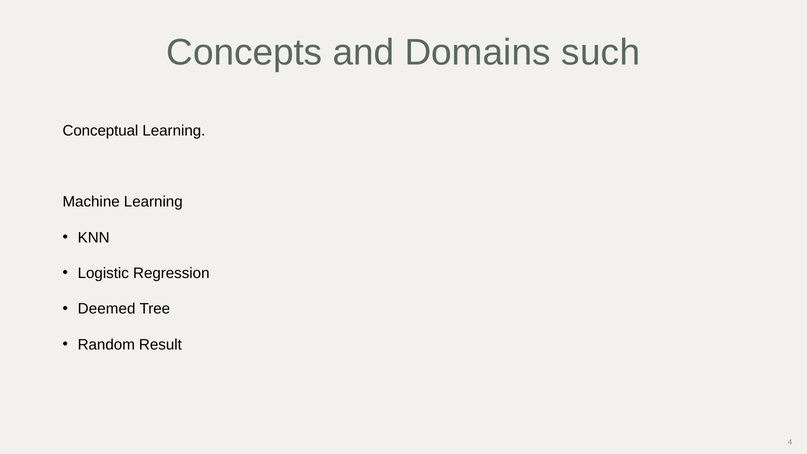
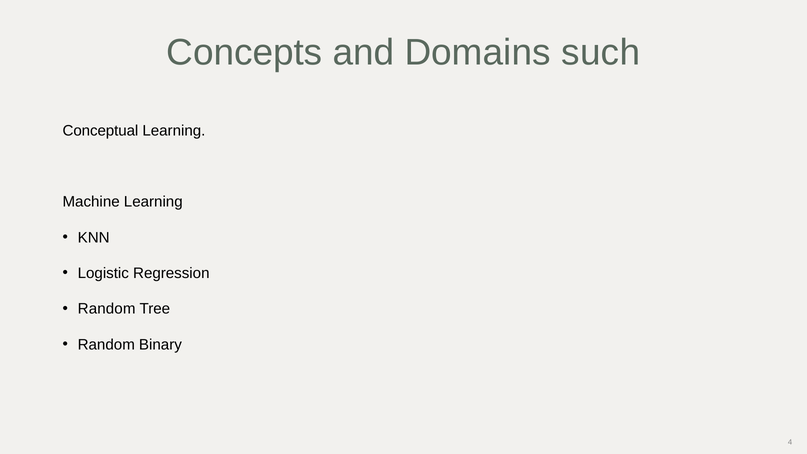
Deemed at (107, 309): Deemed -> Random
Result: Result -> Binary
